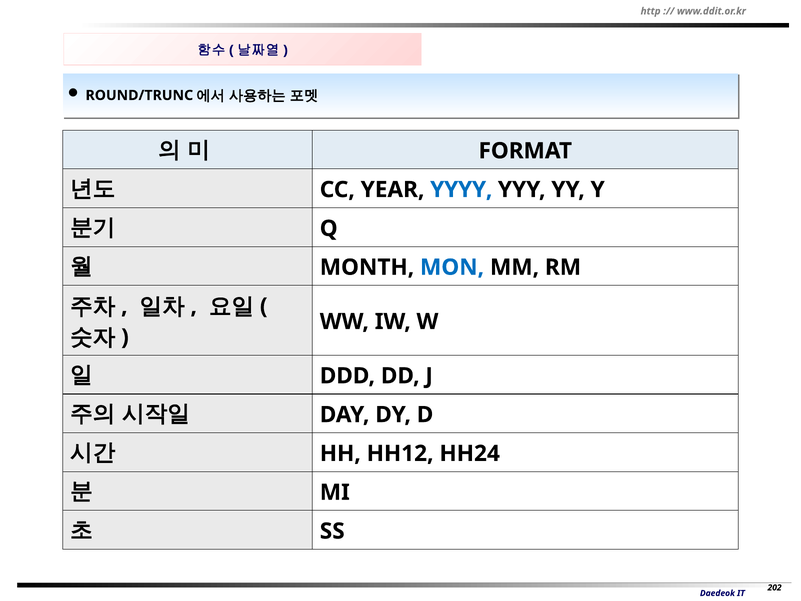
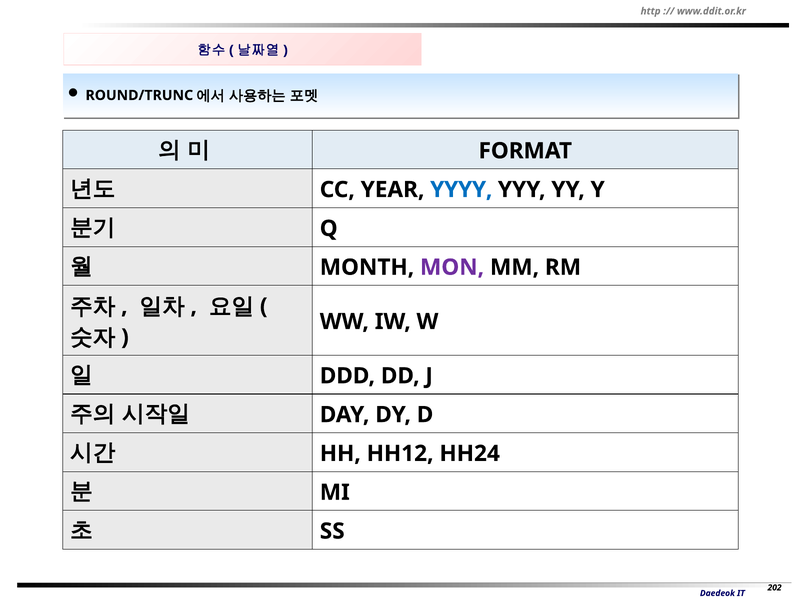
MON colour: blue -> purple
